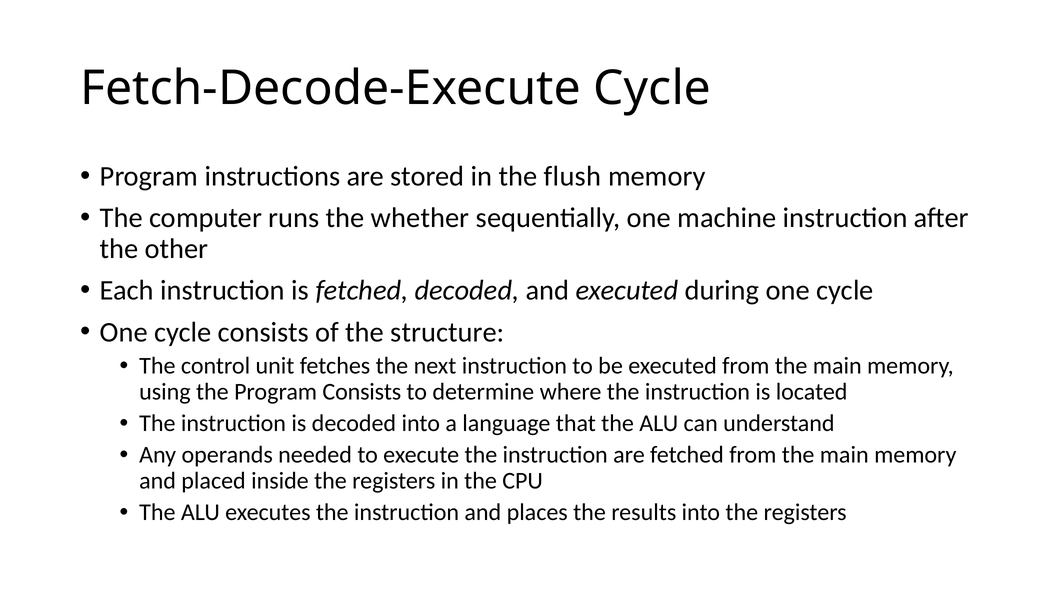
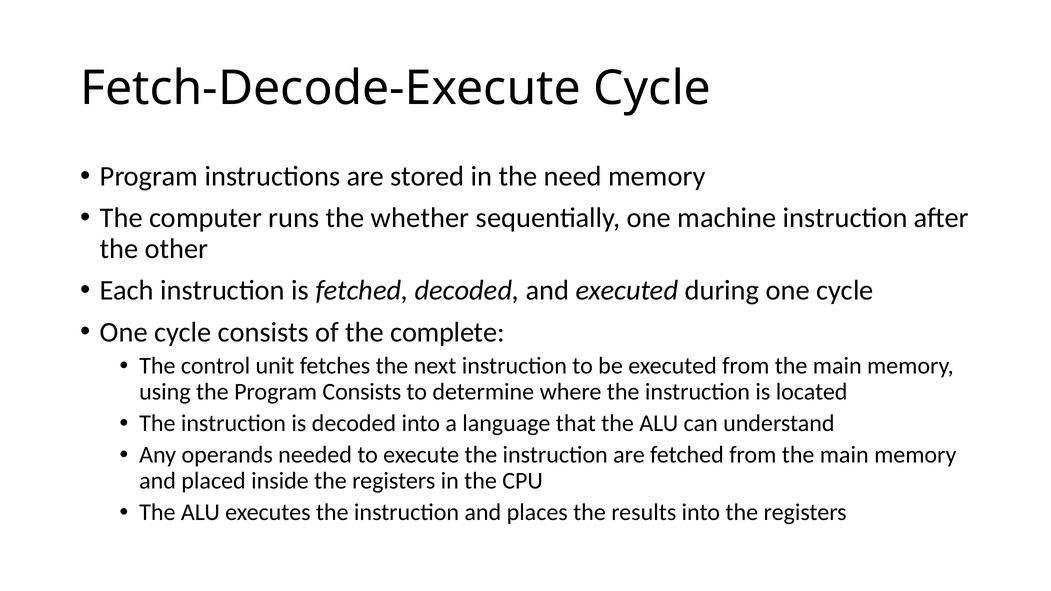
flush: flush -> need
structure: structure -> complete
